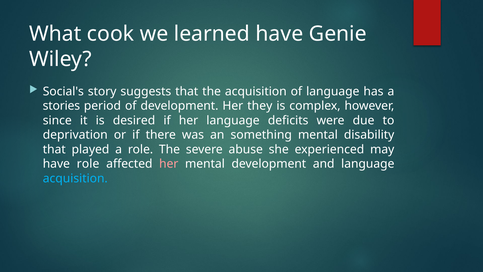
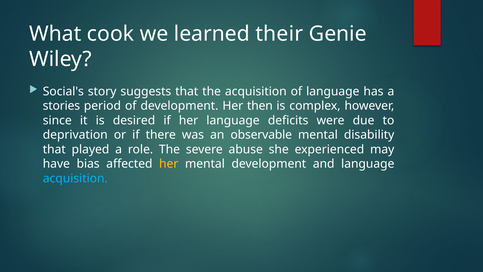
learned have: have -> their
they: they -> then
something: something -> observable
have role: role -> bias
her at (169, 164) colour: pink -> yellow
